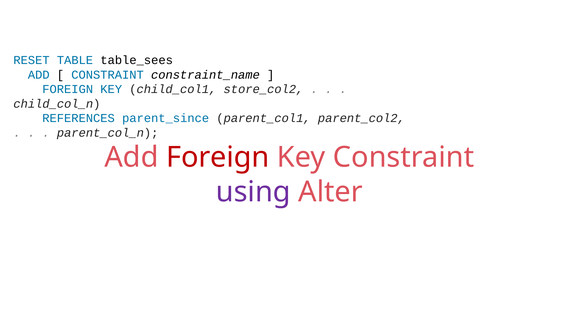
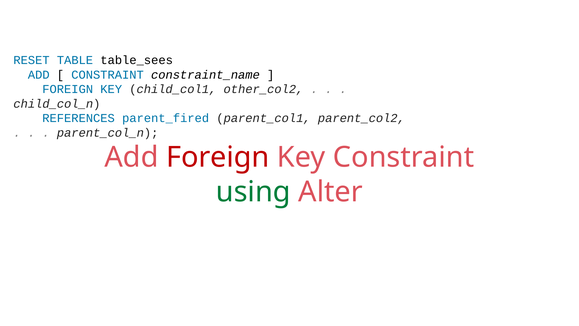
store_col2: store_col2 -> other_col2
parent_since: parent_since -> parent_fired
using colour: purple -> green
